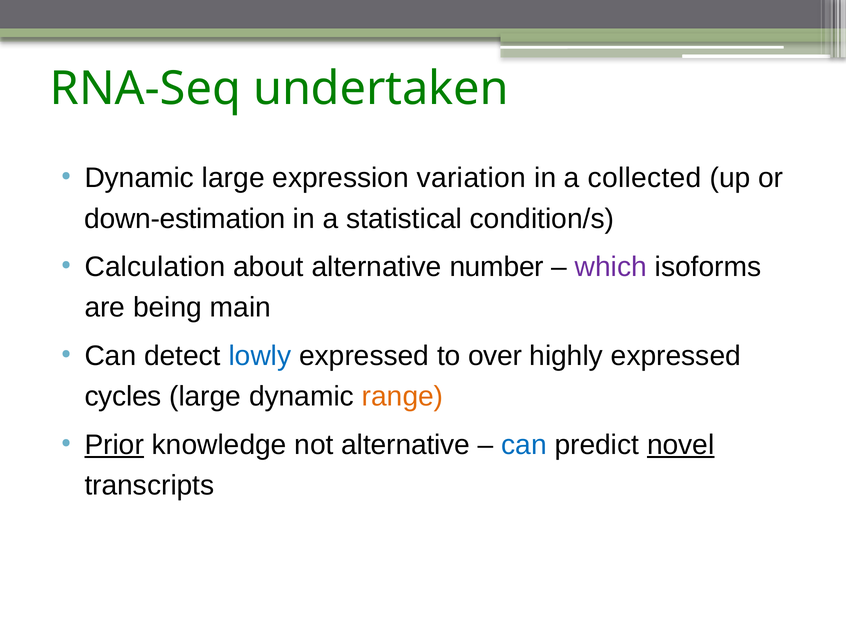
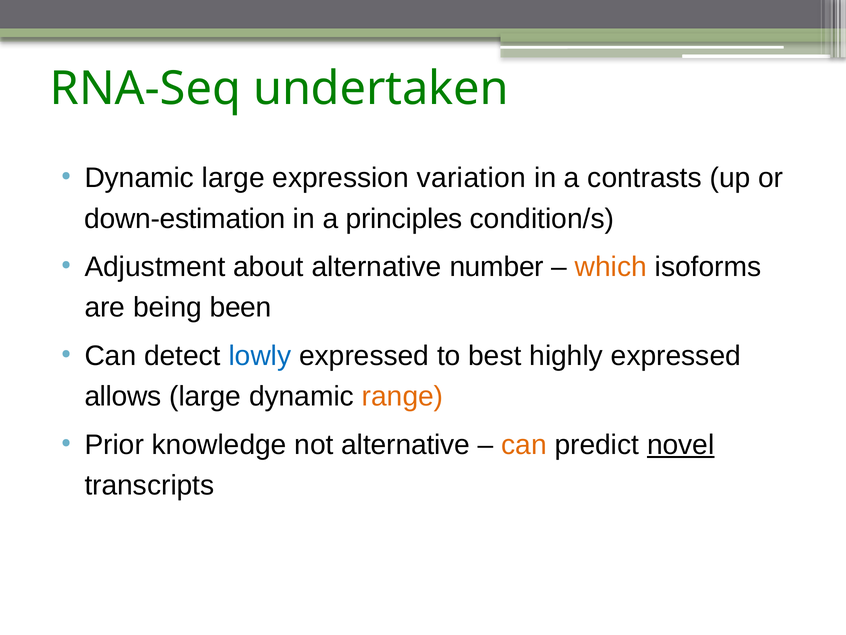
collected: collected -> contrasts
statistical: statistical -> principles
Calculation: Calculation -> Adjustment
which colour: purple -> orange
main: main -> been
over: over -> best
cycles: cycles -> allows
Prior underline: present -> none
can at (524, 444) colour: blue -> orange
